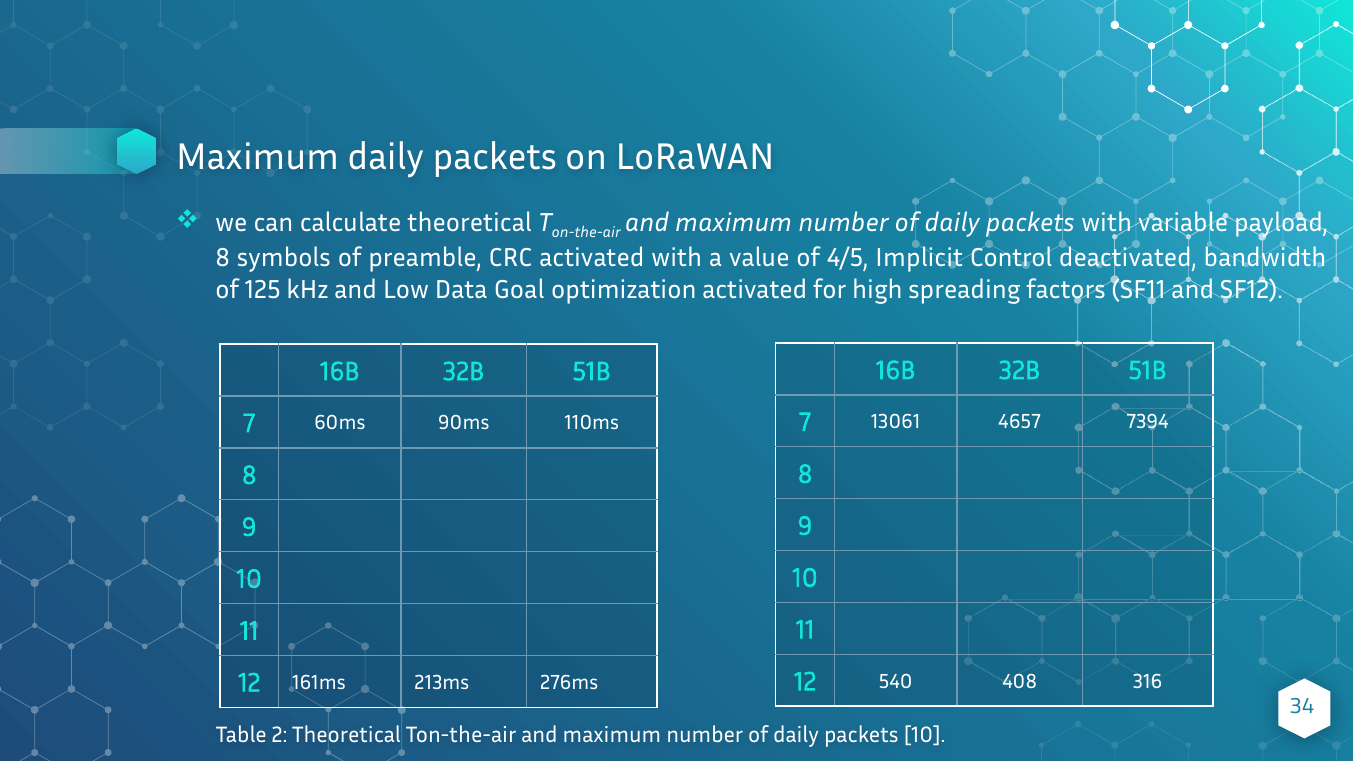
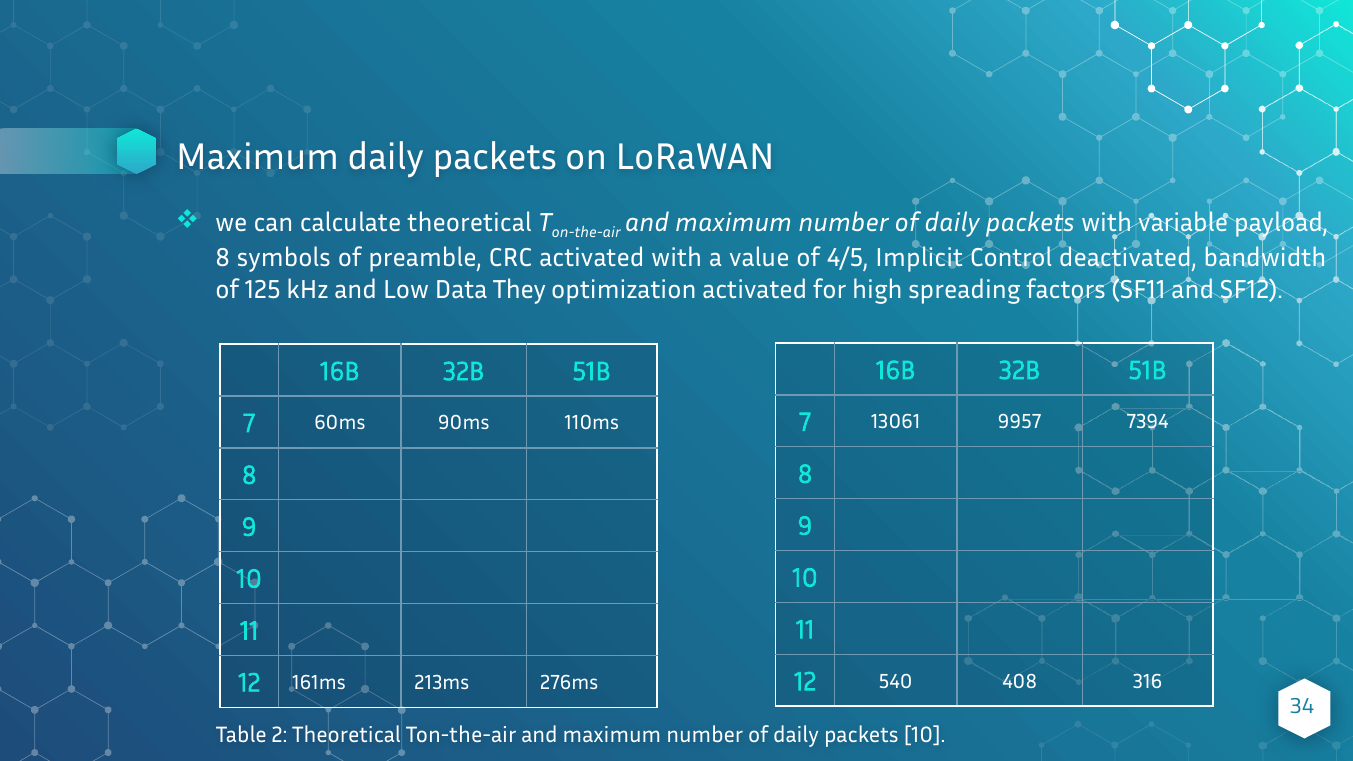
Goal: Goal -> They
4657: 4657 -> 9957
